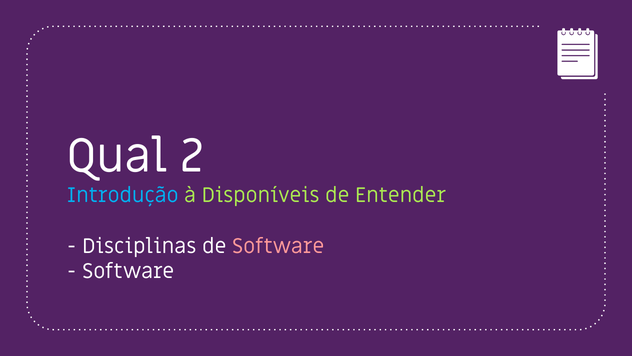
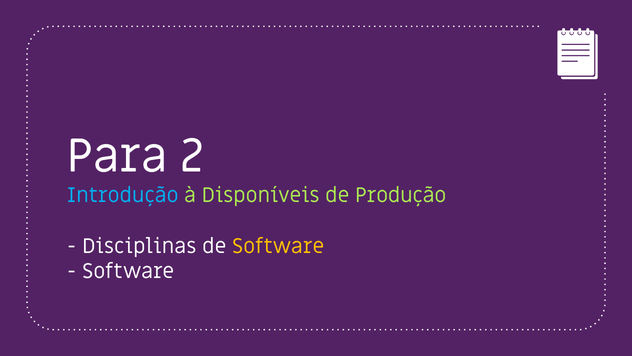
Qual: Qual -> Para
Entender: Entender -> Produção
Software at (278, 246) colour: pink -> yellow
